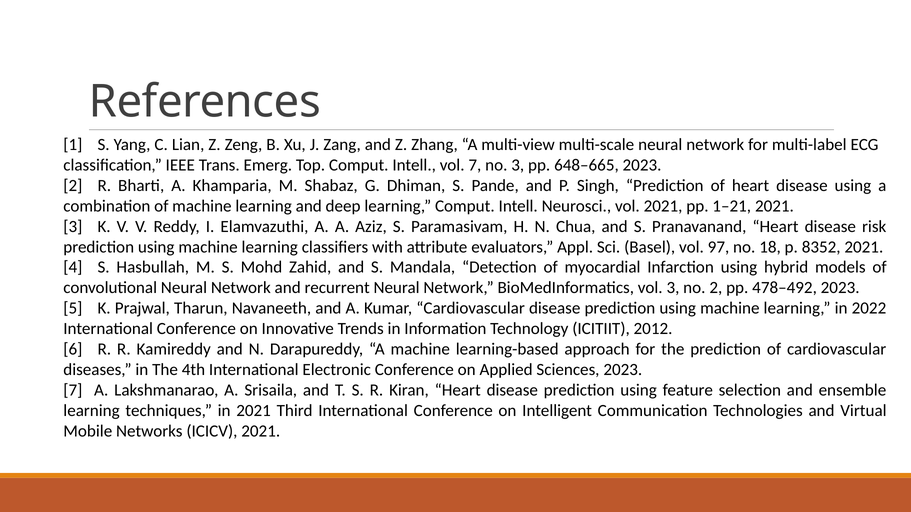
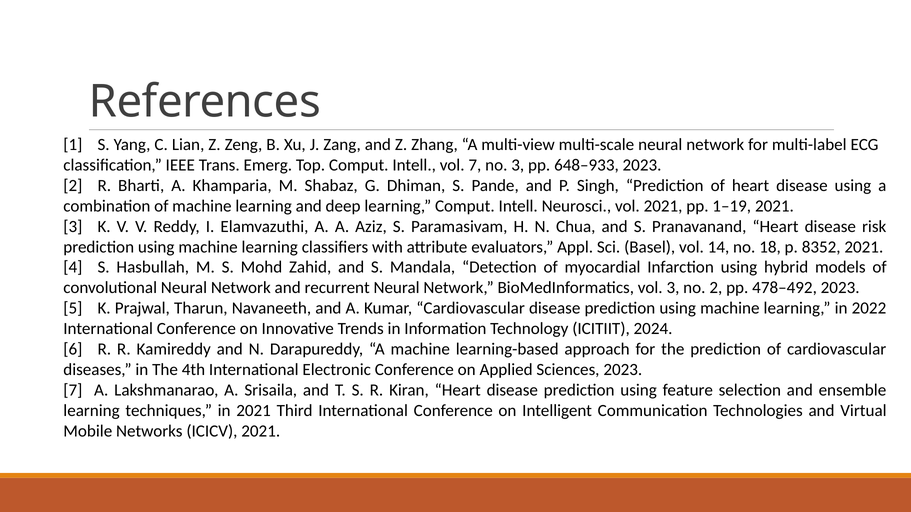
648–665: 648–665 -> 648–933
1–21: 1–21 -> 1–19
97: 97 -> 14
2012: 2012 -> 2024
